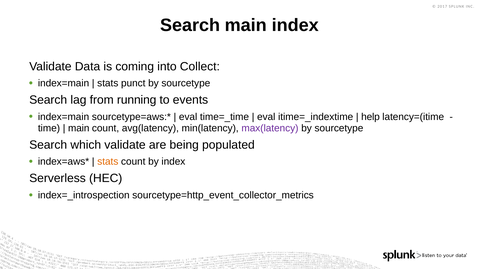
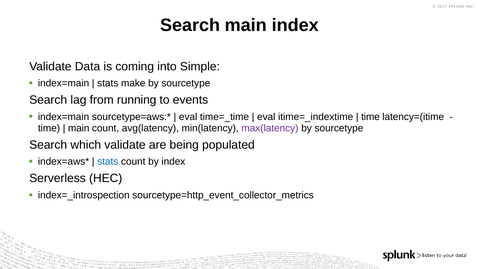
Collect: Collect -> Simple
punct: punct -> make
help at (371, 117): help -> time
stats at (108, 162) colour: orange -> blue
